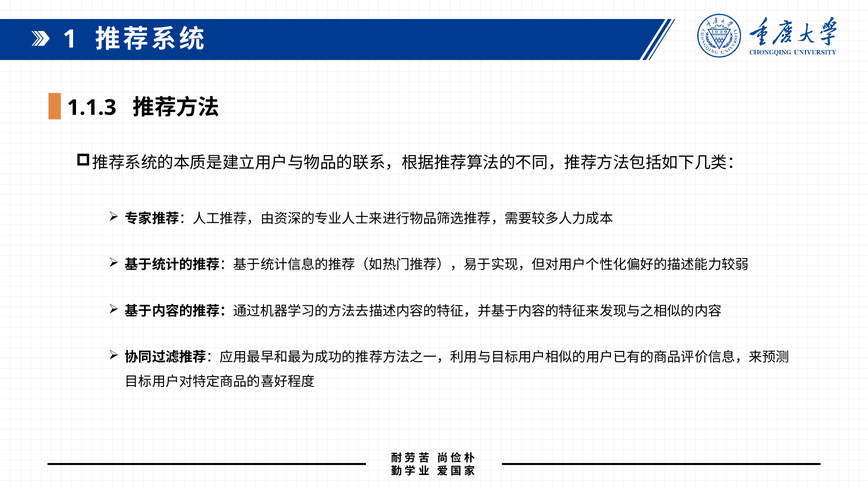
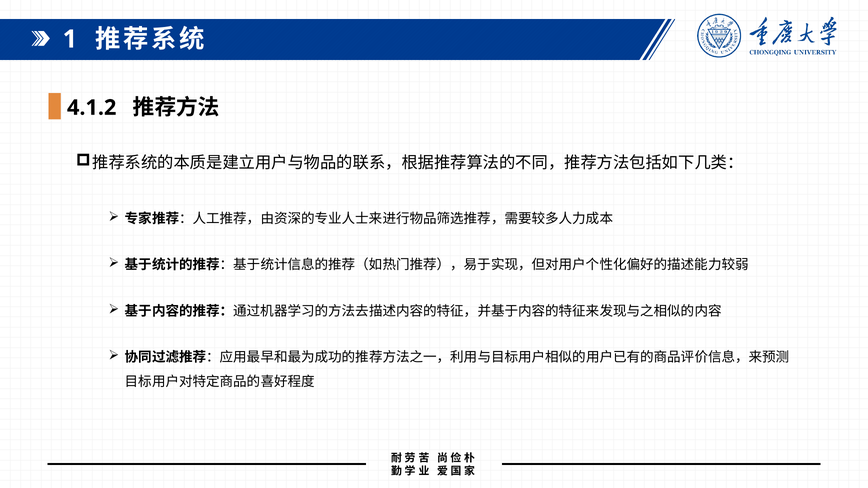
1.1.3: 1.1.3 -> 4.1.2
